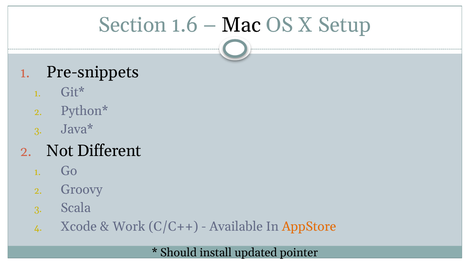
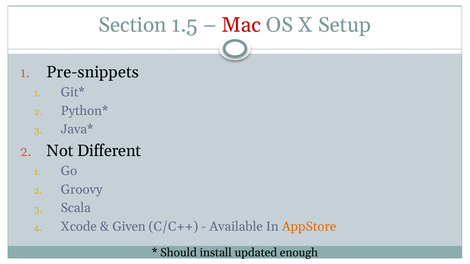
1.6: 1.6 -> 1.5
Mac colour: black -> red
Work: Work -> Given
pointer: pointer -> enough
